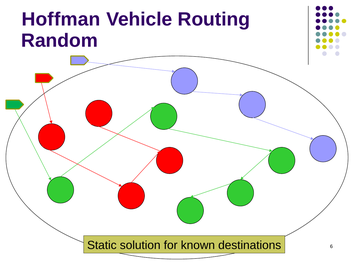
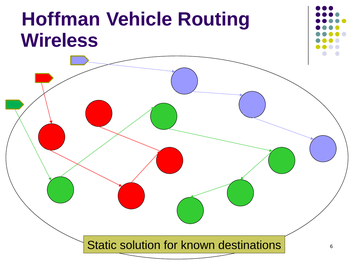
Random: Random -> Wireless
